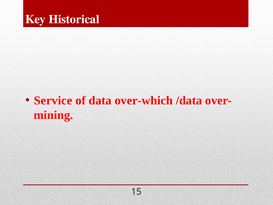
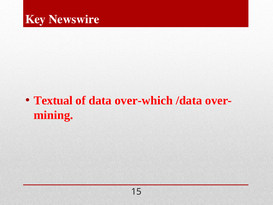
Historical: Historical -> Newswire
Service: Service -> Textual
